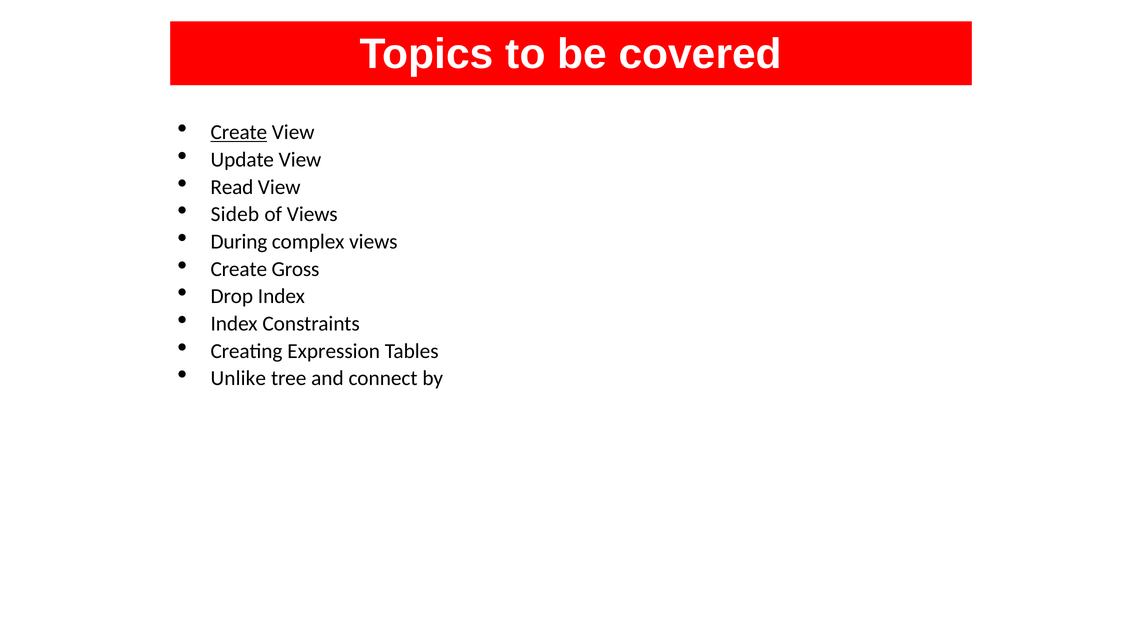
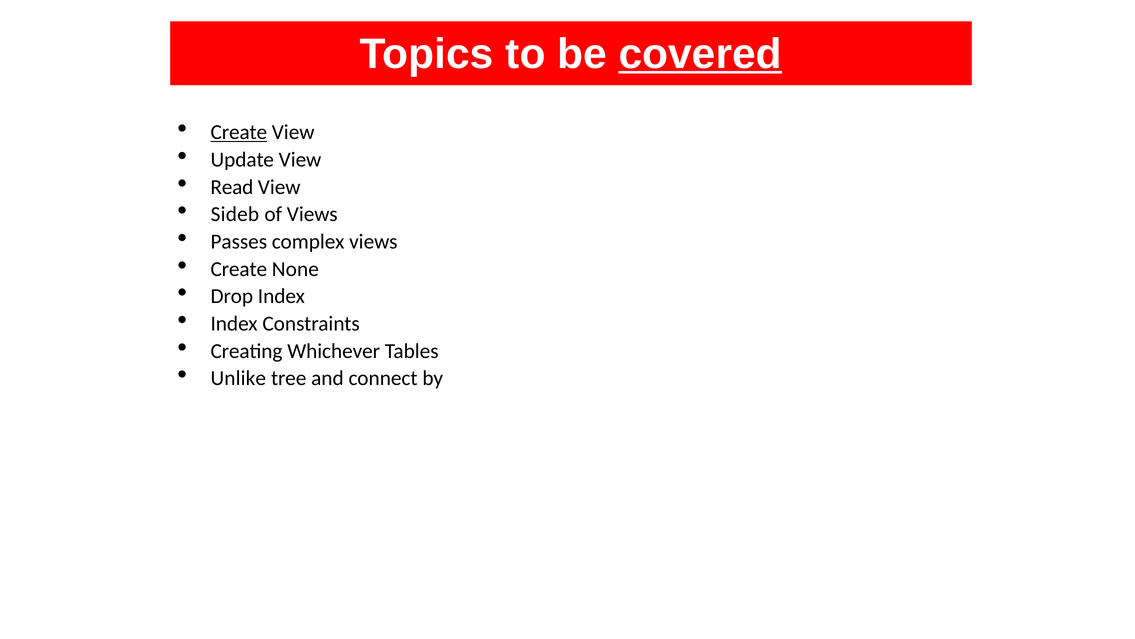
covered underline: none -> present
During: During -> Passes
Gross: Gross -> None
Expression: Expression -> Whichever
